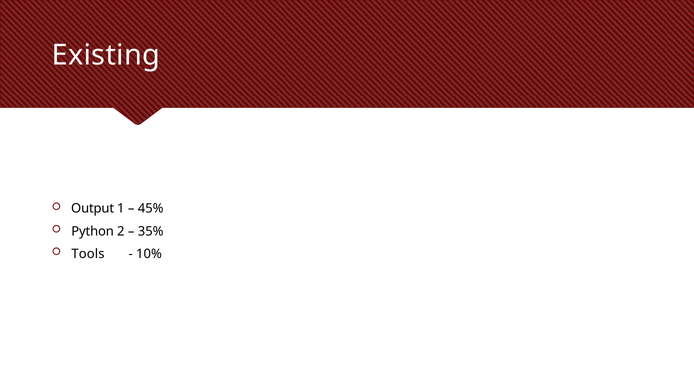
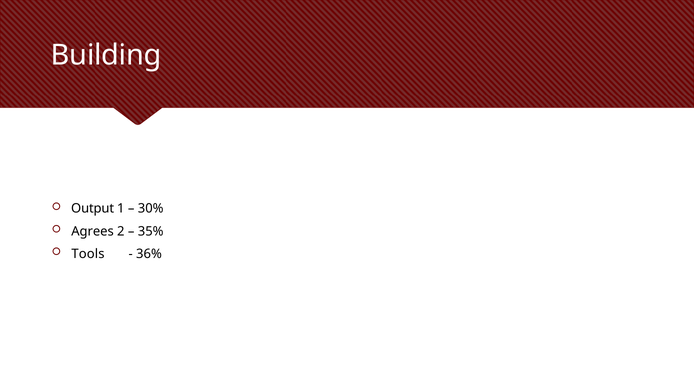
Existing: Existing -> Building
45%: 45% -> 30%
Python: Python -> Agrees
10%: 10% -> 36%
